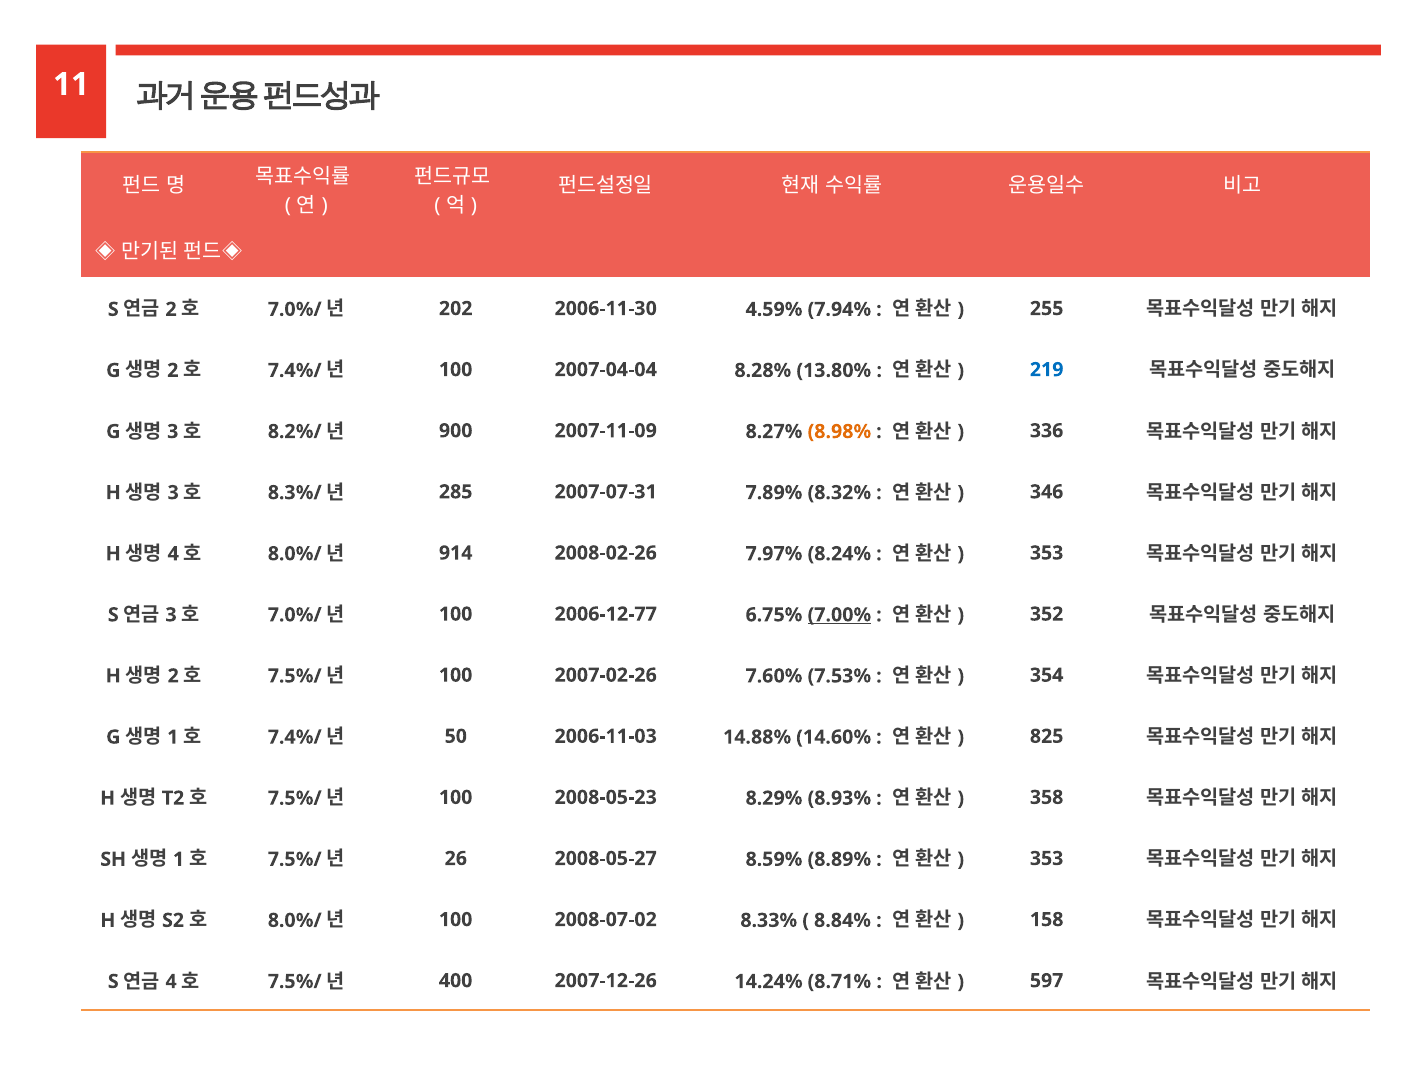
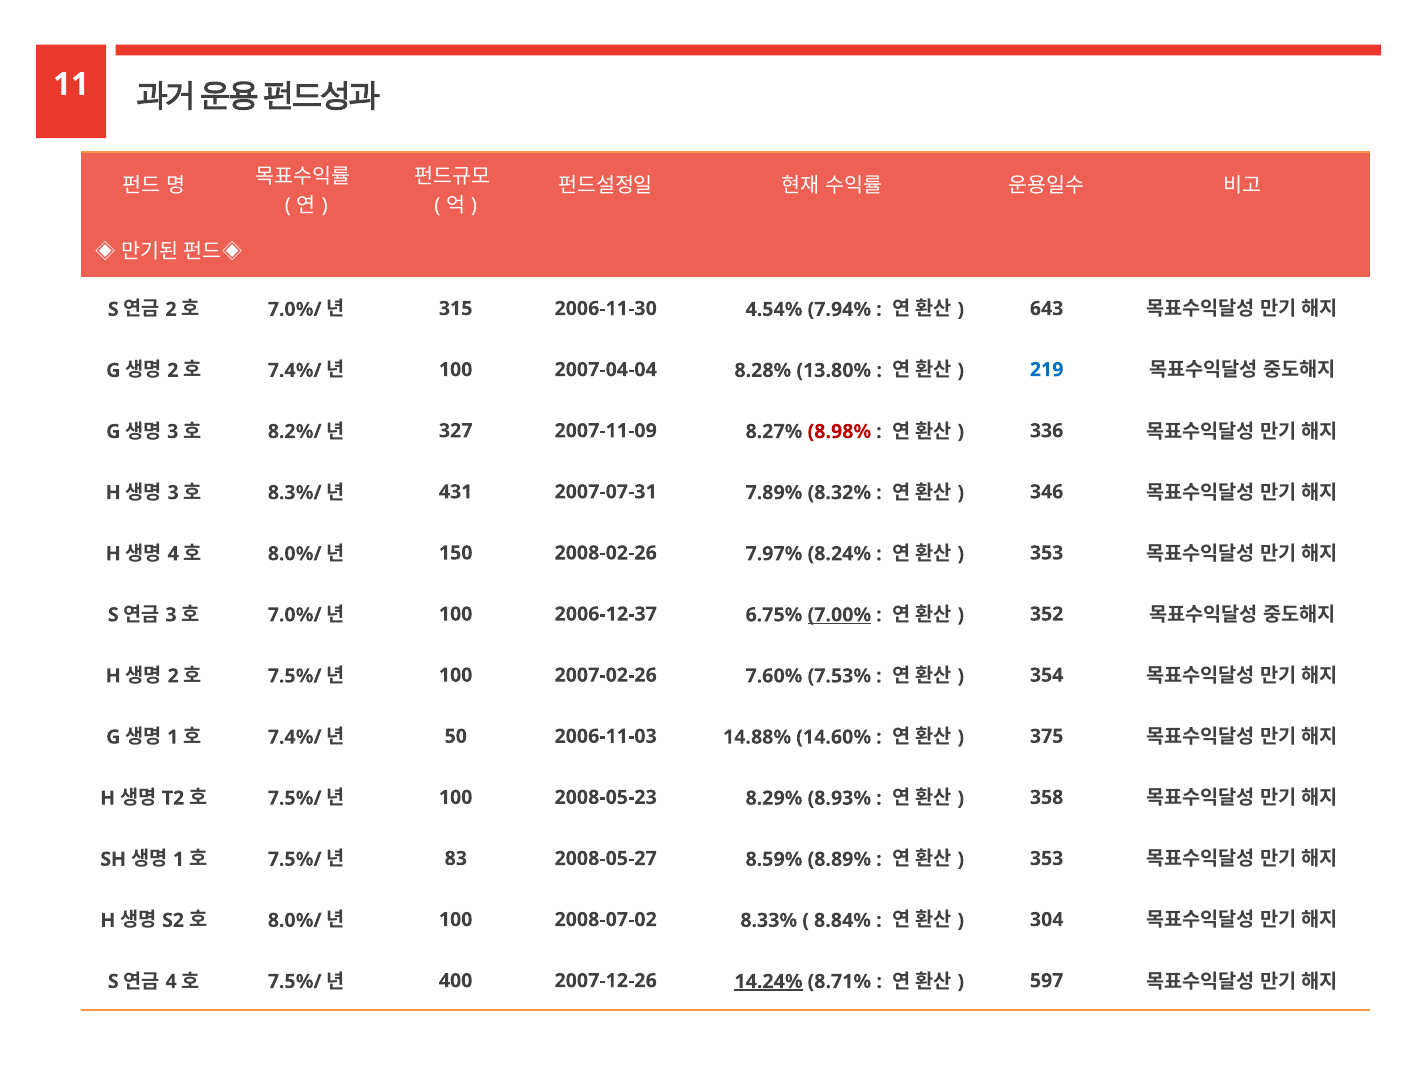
202: 202 -> 315
4.59%: 4.59% -> 4.54%
255: 255 -> 643
900: 900 -> 327
8.98% colour: orange -> red
285: 285 -> 431
914: 914 -> 150
2006-12-77: 2006-12-77 -> 2006-12-37
825: 825 -> 375
26: 26 -> 83
158: 158 -> 304
14.24% underline: none -> present
